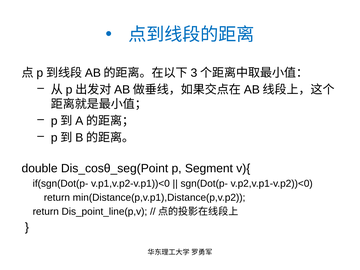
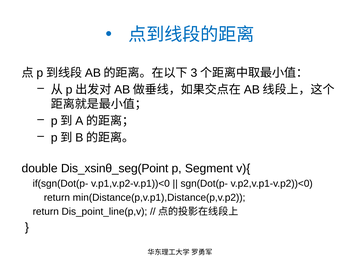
Dis_cosθ_seg(Point: Dis_cosθ_seg(Point -> Dis_xsinθ_seg(Point
